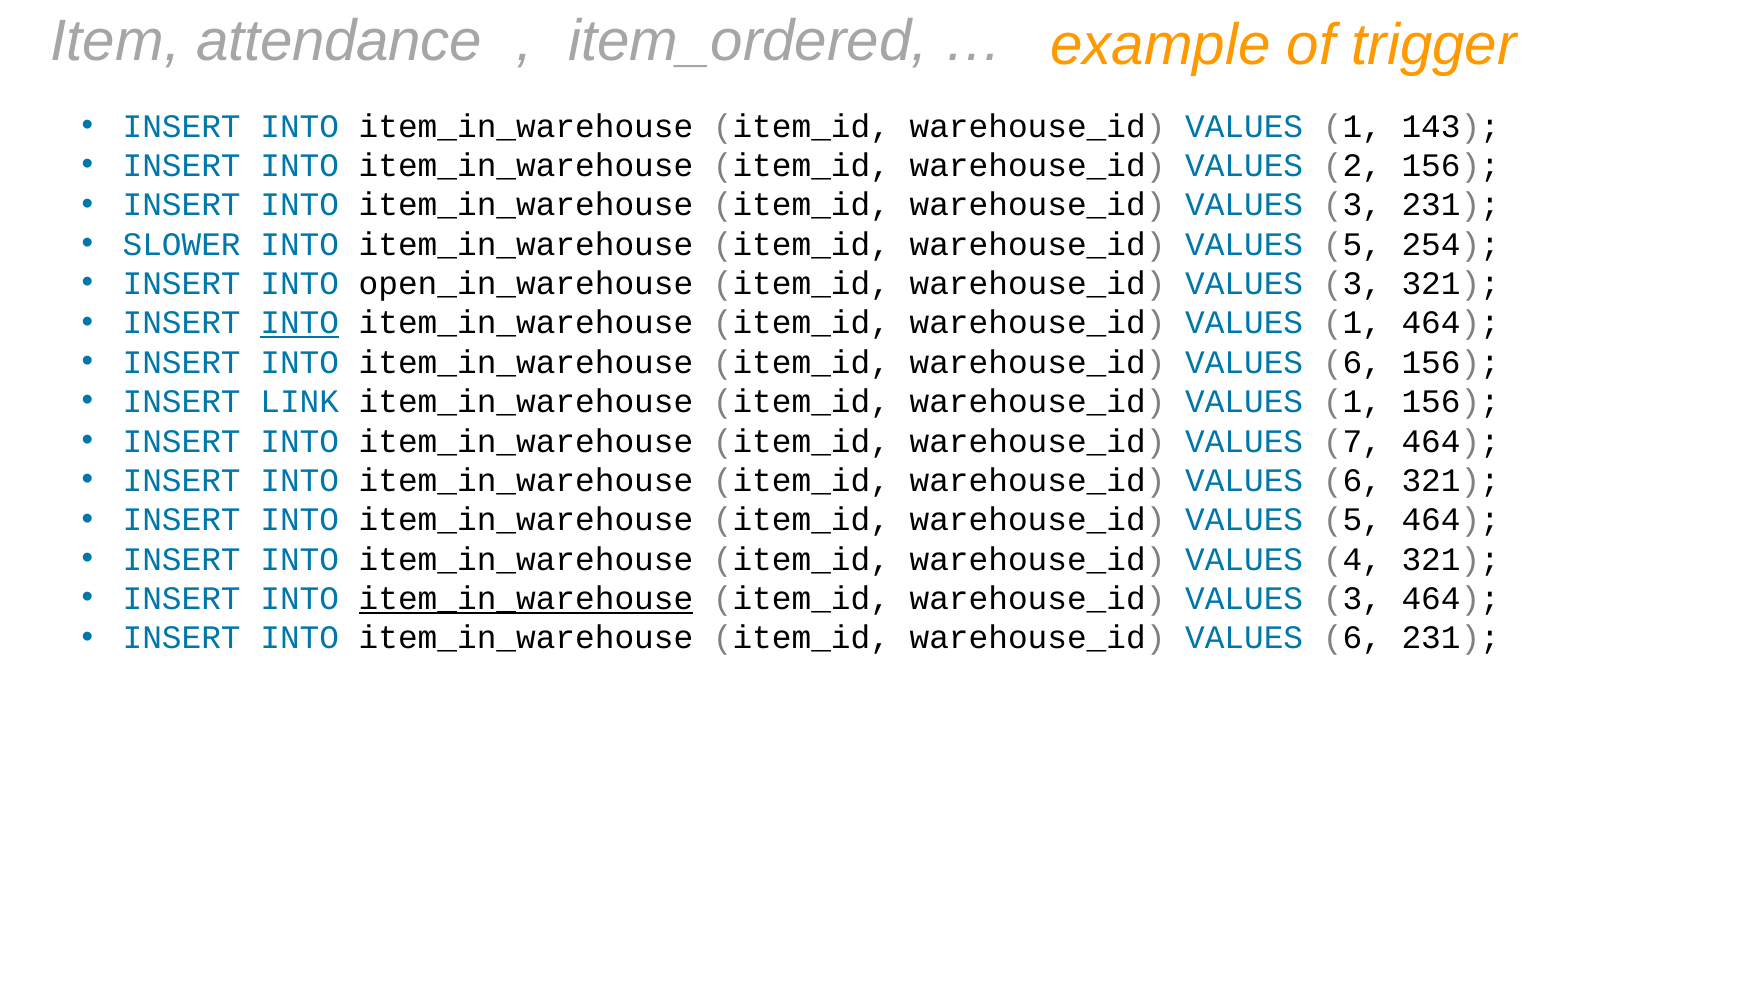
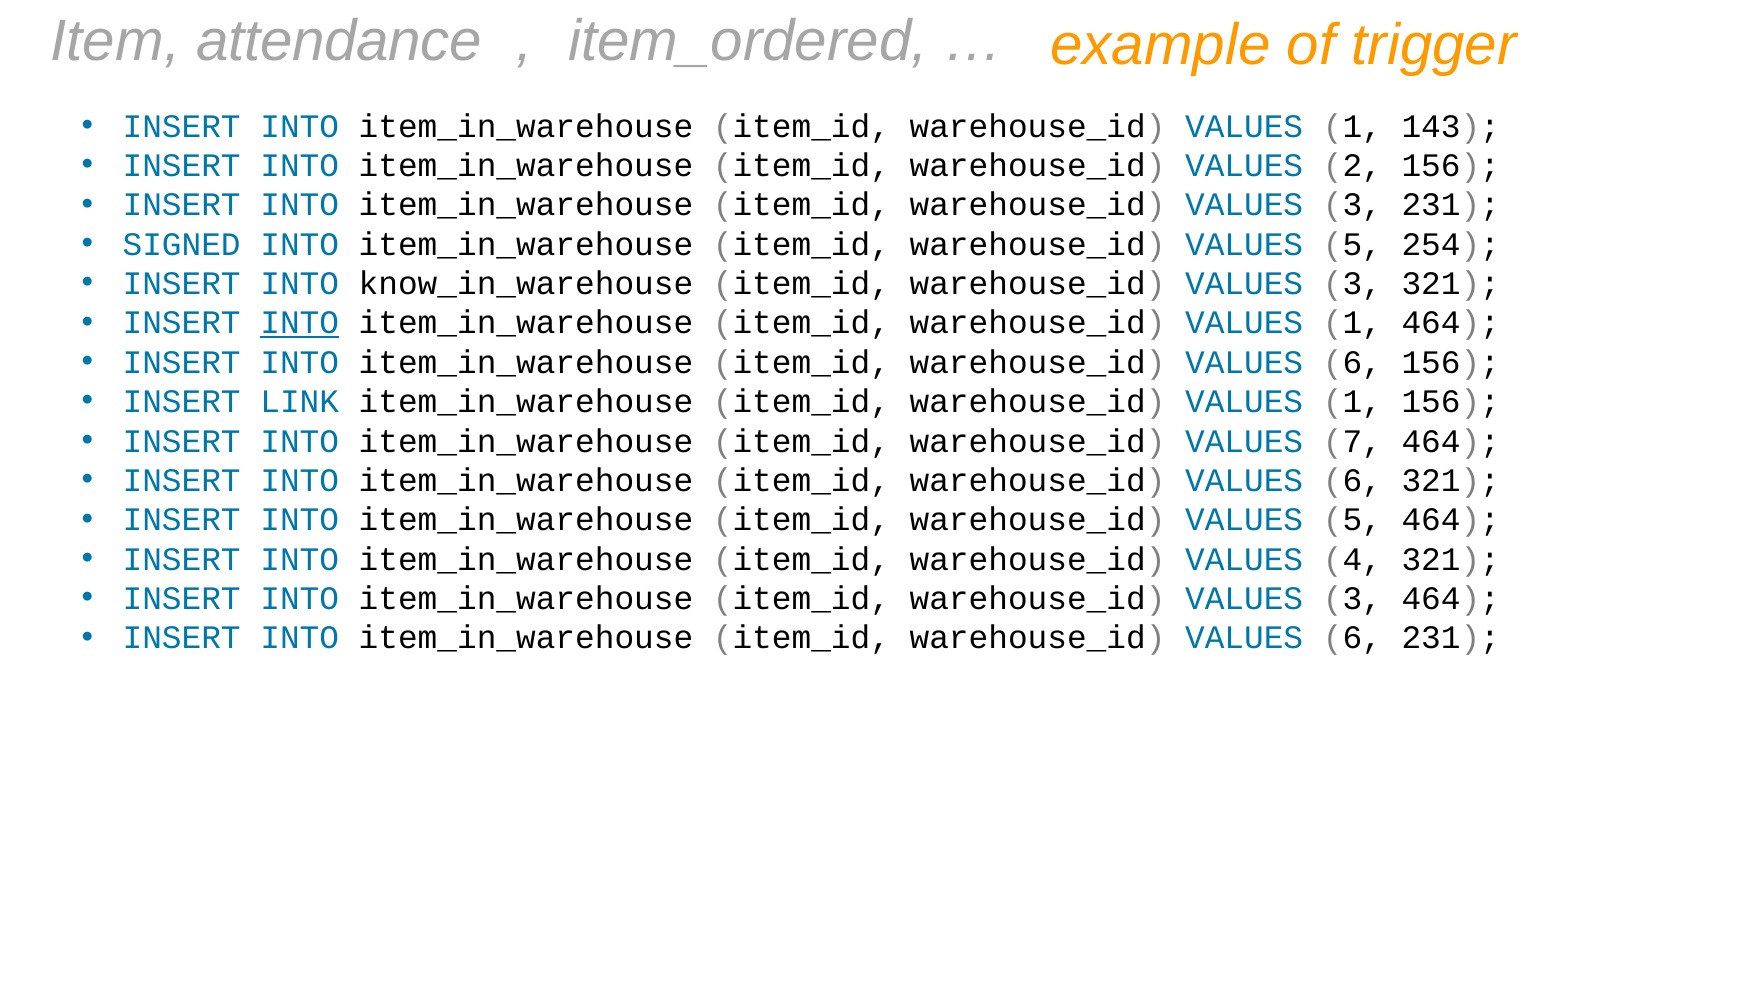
SLOWER: SLOWER -> SIGNED
open_in_warehouse: open_in_warehouse -> know_in_warehouse
item_in_warehouse at (526, 599) underline: present -> none
